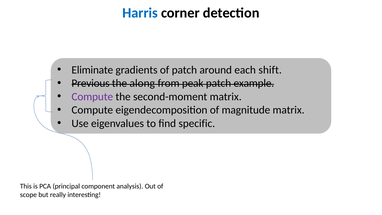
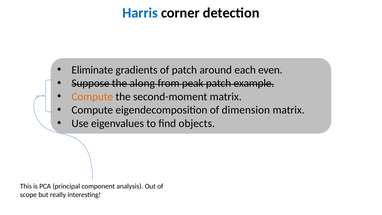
shift: shift -> even
Previous: Previous -> Suppose
Compute at (92, 97) colour: purple -> orange
magnitude: magnitude -> dimension
specific: specific -> objects
